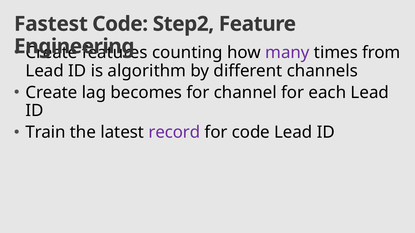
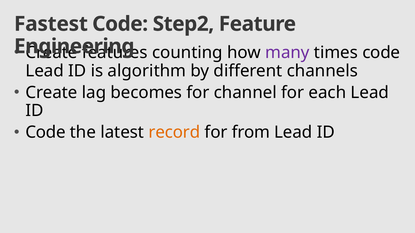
times from: from -> code
Train at (46, 133): Train -> Code
record colour: purple -> orange
for code: code -> from
